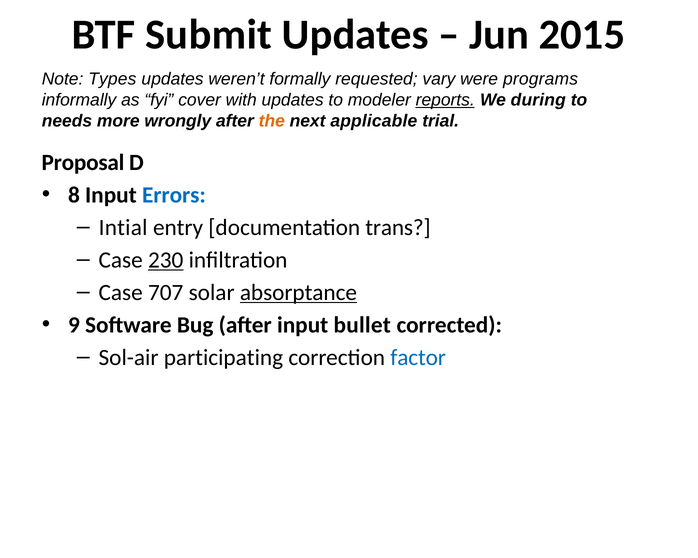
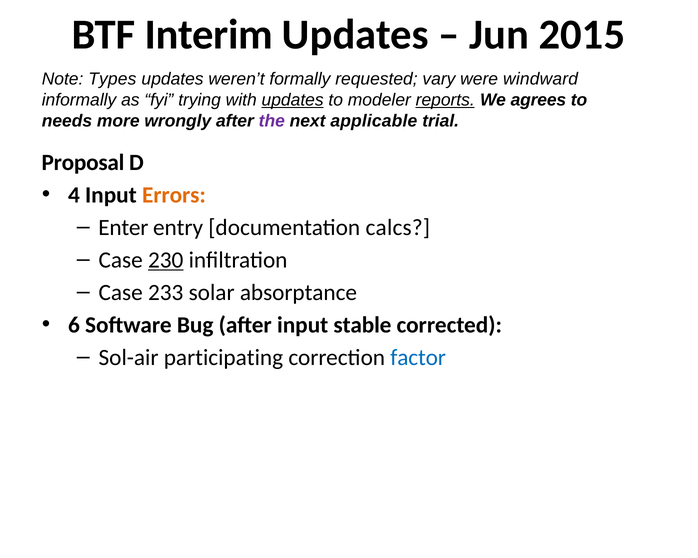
Submit: Submit -> Interim
programs: programs -> windward
cover: cover -> trying
updates at (293, 100) underline: none -> present
during: during -> agrees
the colour: orange -> purple
8: 8 -> 4
Errors colour: blue -> orange
Intial: Intial -> Enter
trans: trans -> calcs
707: 707 -> 233
absorptance underline: present -> none
9: 9 -> 6
bullet: bullet -> stable
